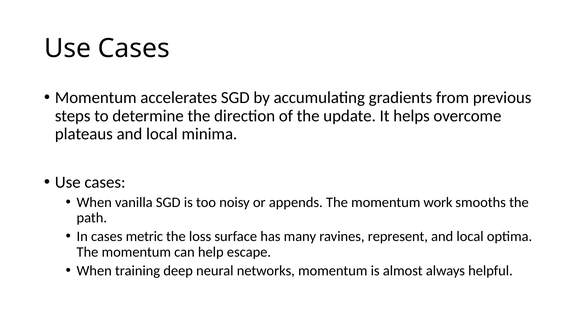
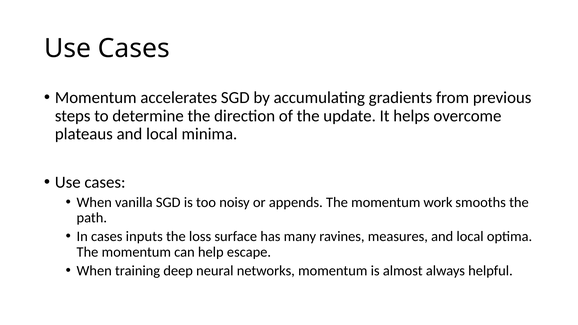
metric: metric -> inputs
represent: represent -> measures
